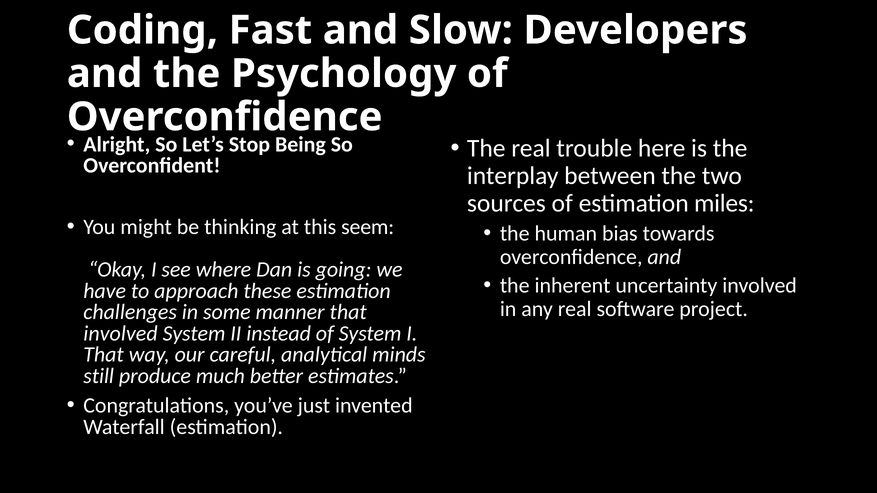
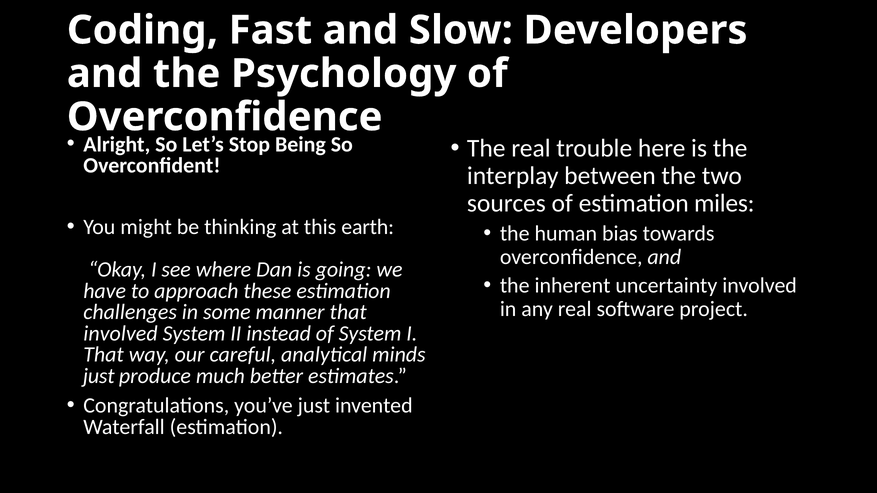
seem: seem -> earth
still at (99, 376): still -> just
